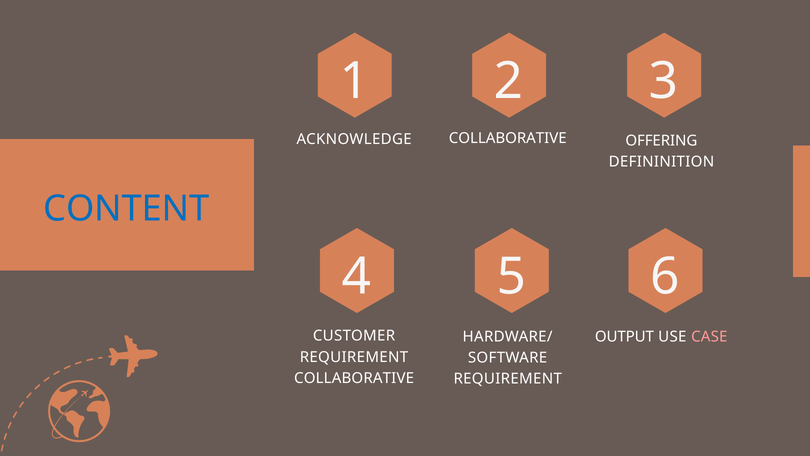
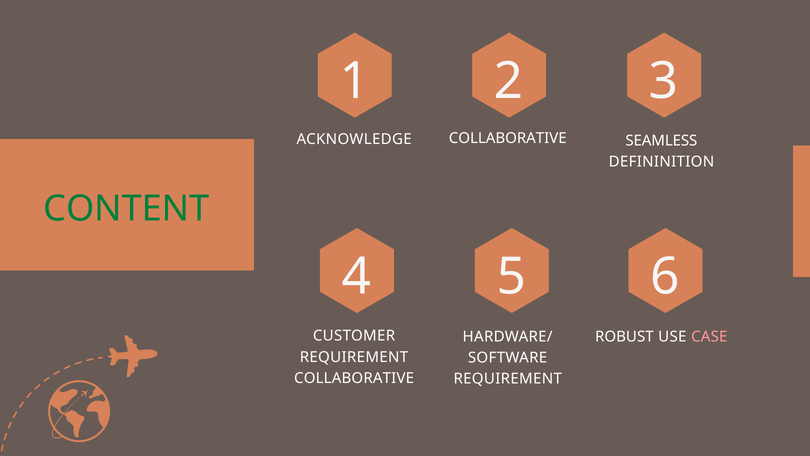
OFFERING: OFFERING -> SEAMLESS
CONTENT colour: blue -> green
OUTPUT: OUTPUT -> ROBUST
